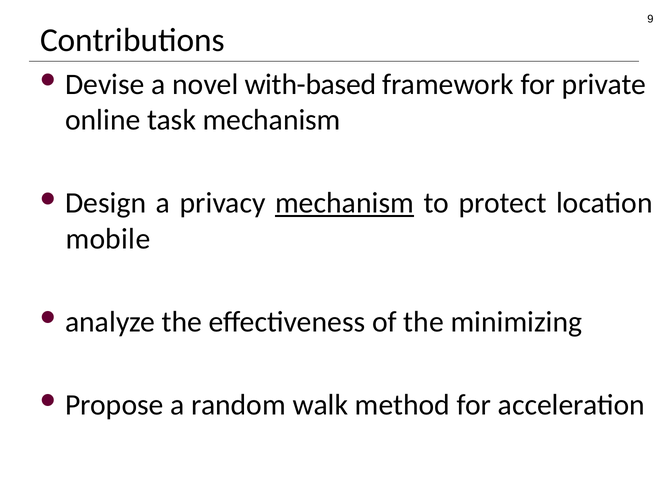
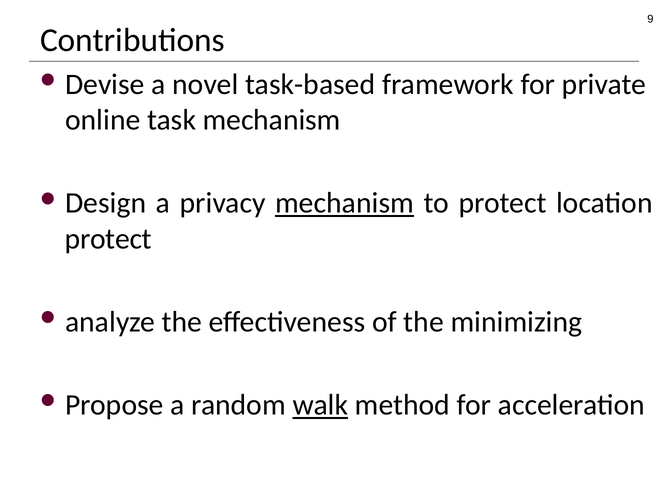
with-based: with-based -> task-based
mobile at (108, 239): mobile -> protect
walk underline: none -> present
